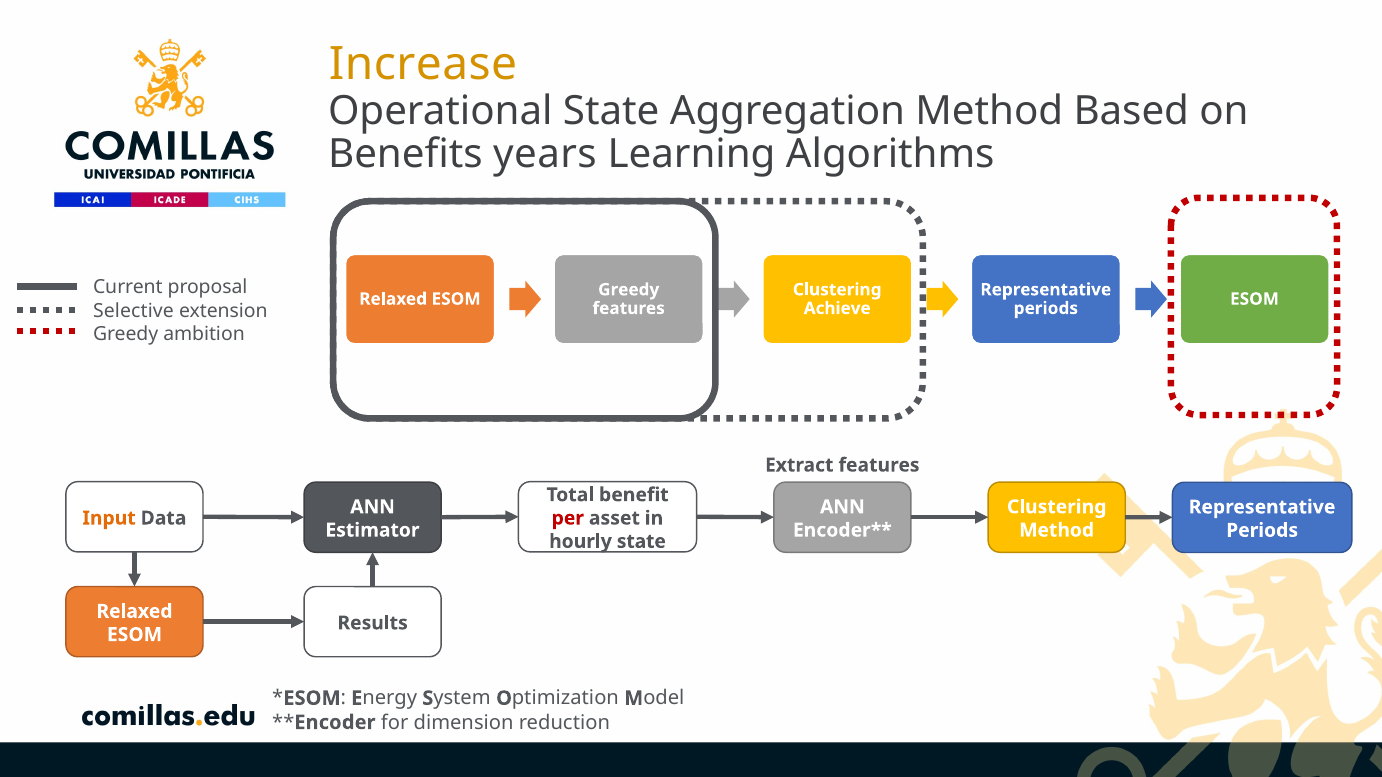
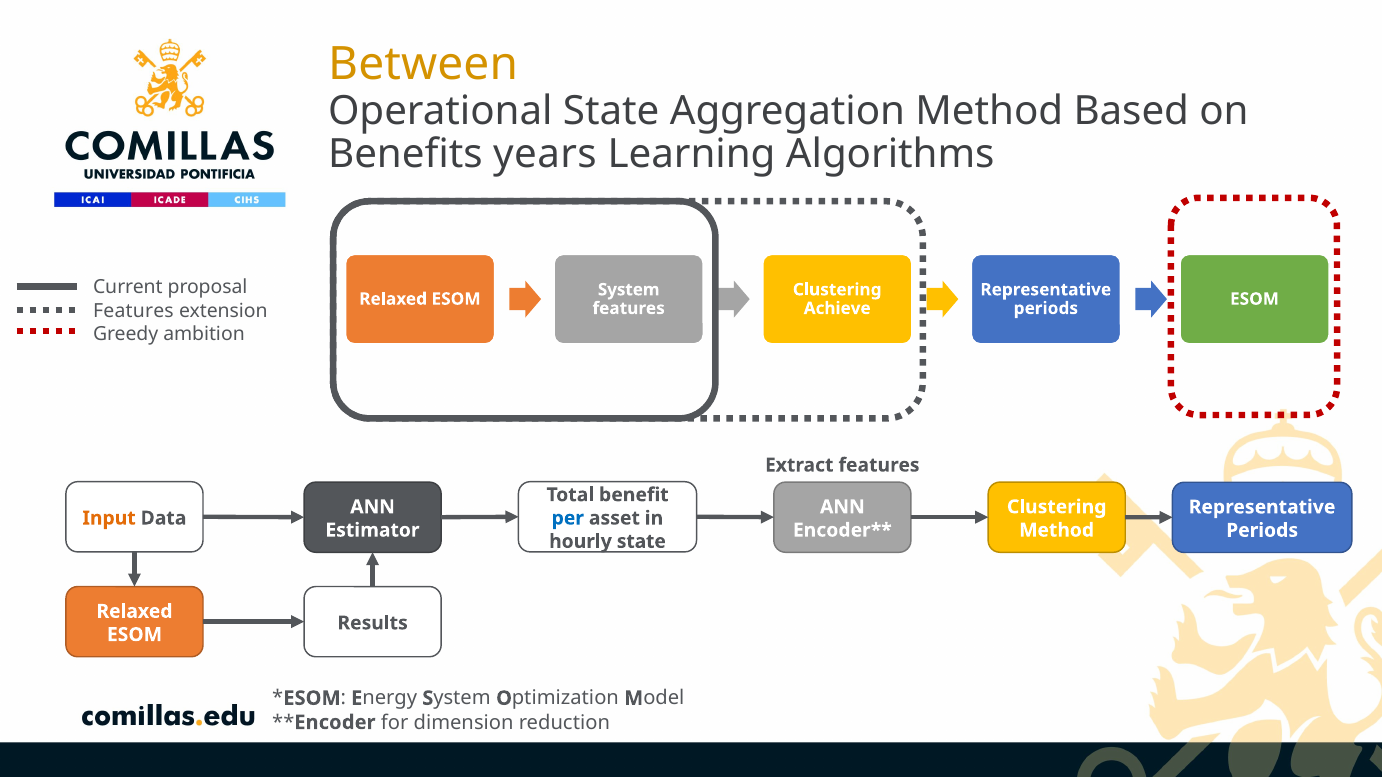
Increase: Increase -> Between
Greedy at (629, 290): Greedy -> System
Selective at (134, 311): Selective -> Features
per colour: red -> blue
